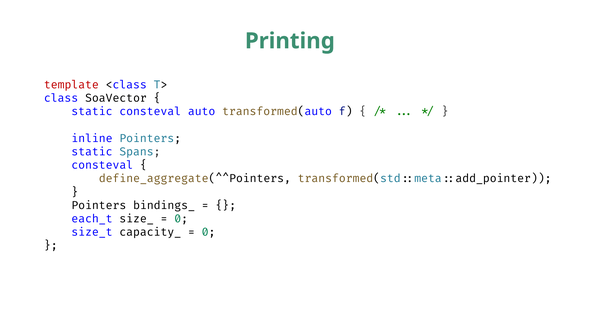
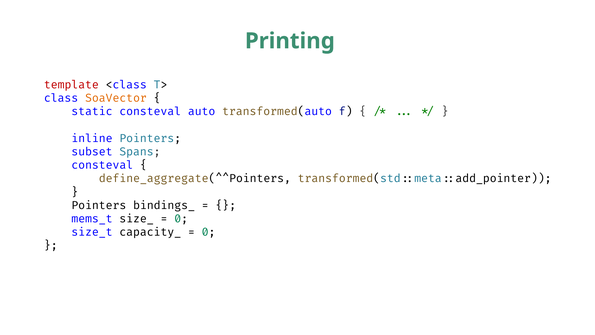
SoaVector colour: black -> orange
static at (92, 152): static -> subset
each_t: each_t -> mems_t
